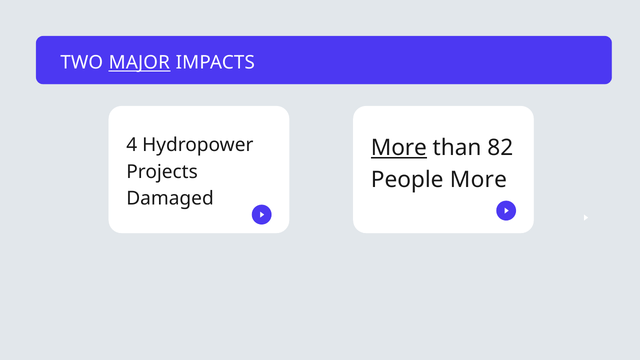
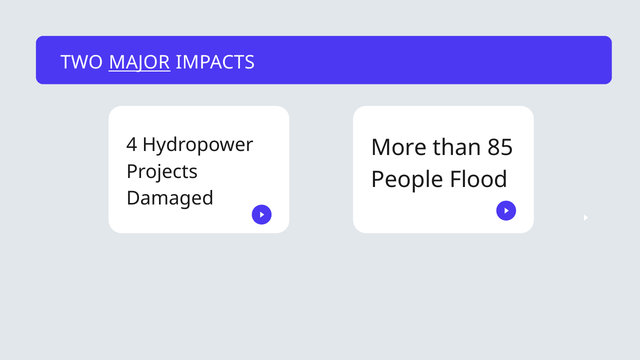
More at (399, 148) underline: present -> none
82: 82 -> 85
People More: More -> Flood
